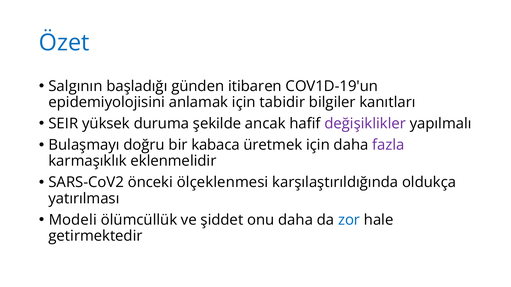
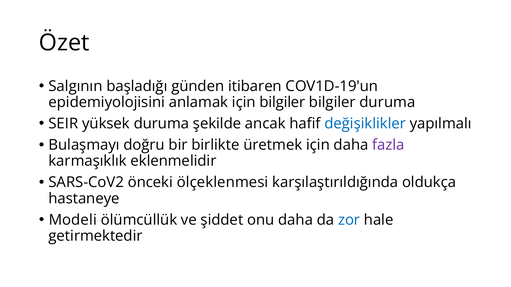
Özet colour: blue -> black
için tabidir: tabidir -> bilgiler
bilgiler kanıtları: kanıtları -> duruma
değişiklikler colour: purple -> blue
kabaca: kabaca -> birlikte
yatırılması: yatırılması -> hastaneye
